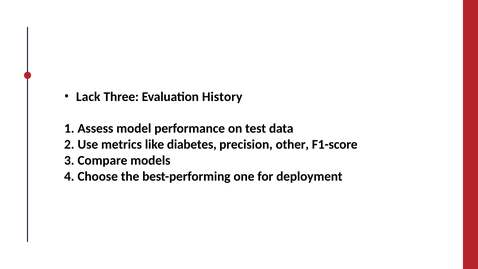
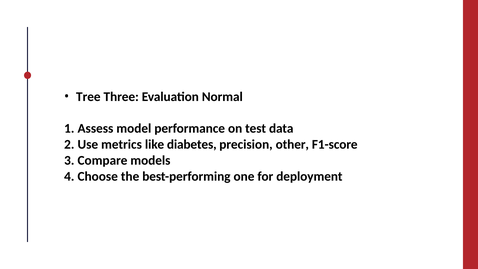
Lack: Lack -> Tree
History: History -> Normal
